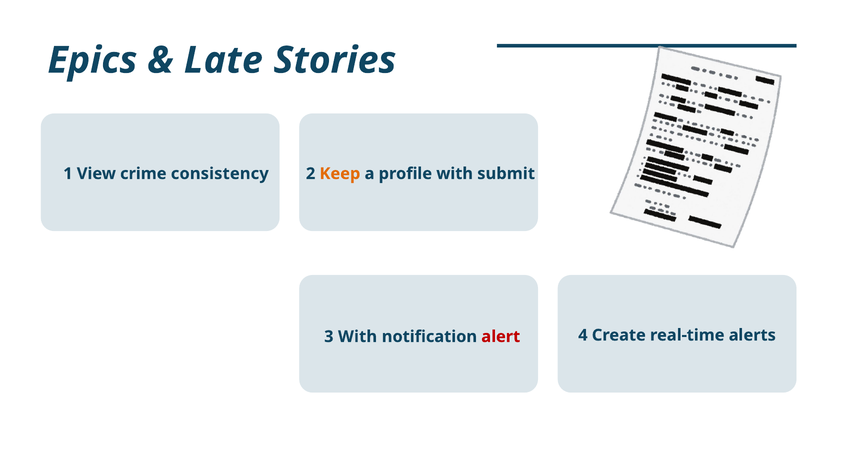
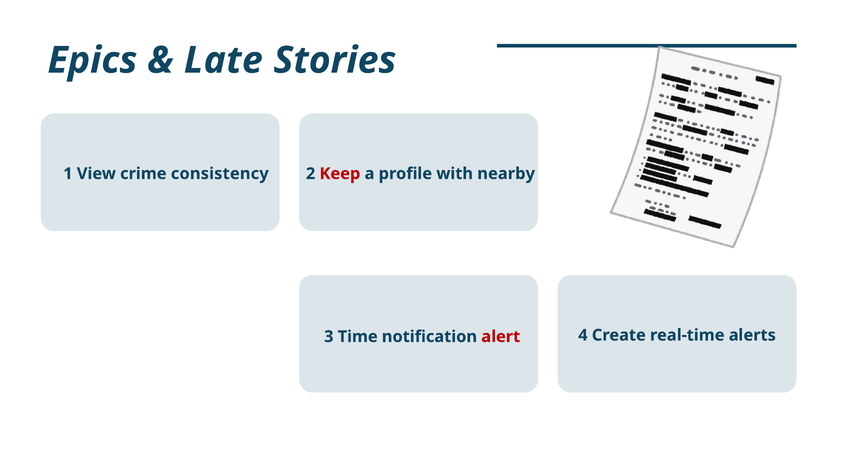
Keep colour: orange -> red
submit: submit -> nearby
3 With: With -> Time
